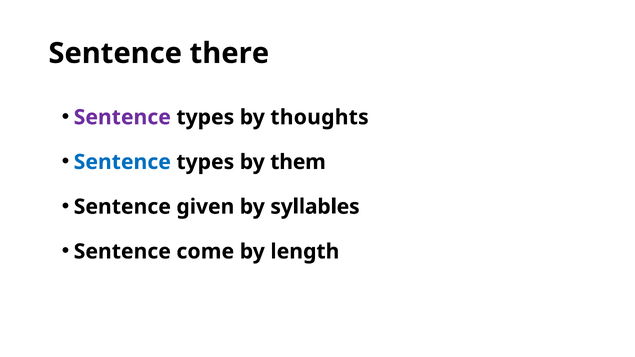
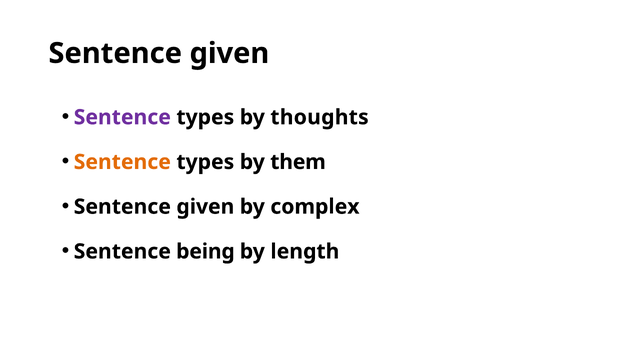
there at (229, 53): there -> given
Sentence at (122, 162) colour: blue -> orange
syllables: syllables -> complex
come: come -> being
